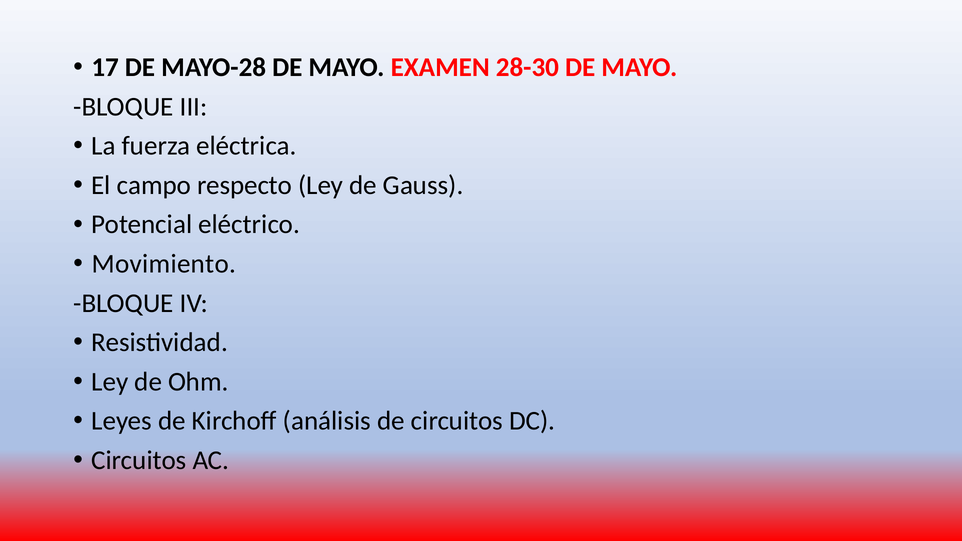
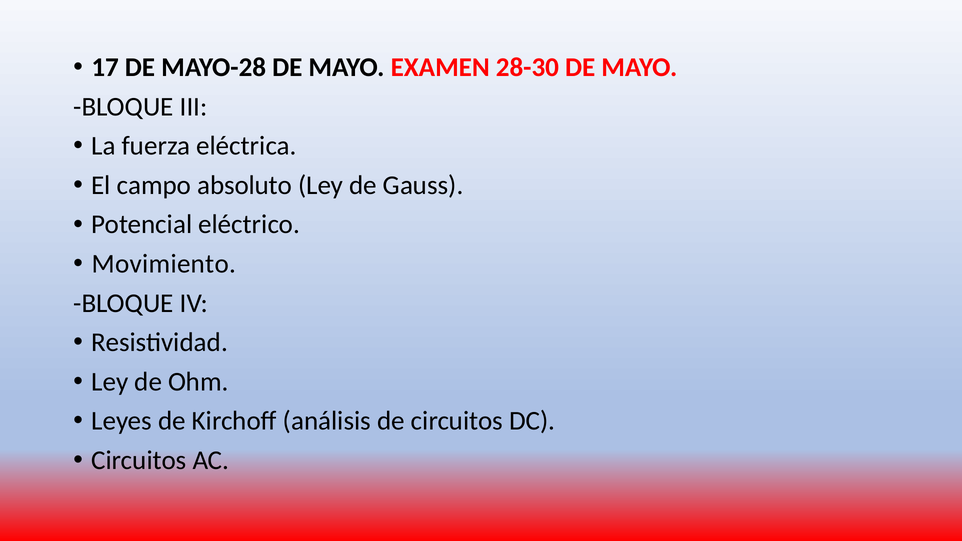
respecto: respecto -> absoluto
